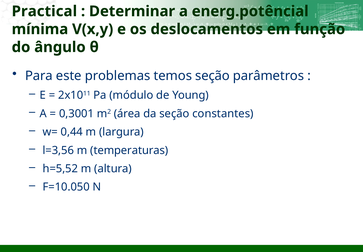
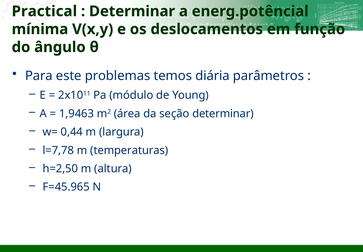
temos seção: seção -> diária
0,3001: 0,3001 -> 1,9463
seção constantes: constantes -> determinar
l=3,56: l=3,56 -> l=7,78
h=5,52: h=5,52 -> h=2,50
F=10.050: F=10.050 -> F=45.965
